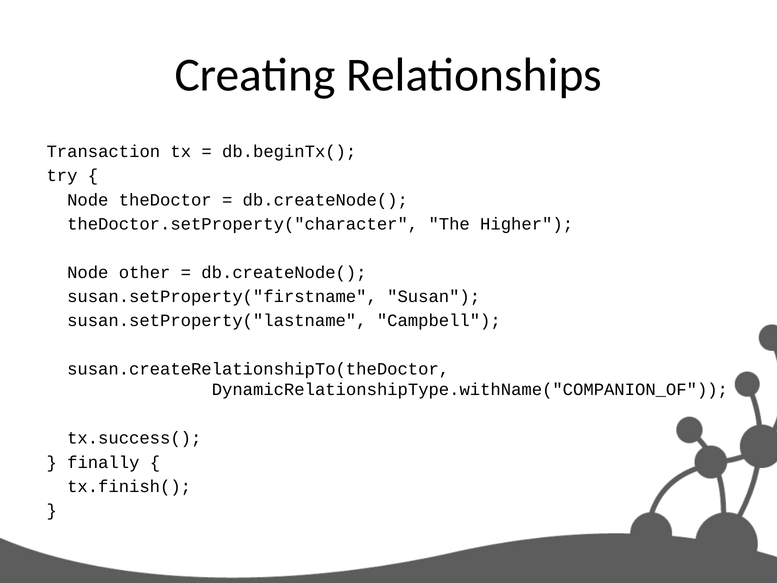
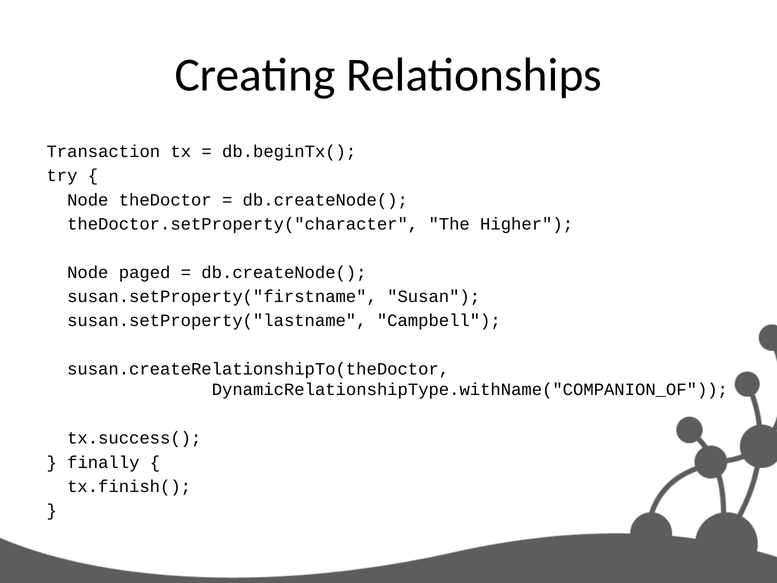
other: other -> paged
